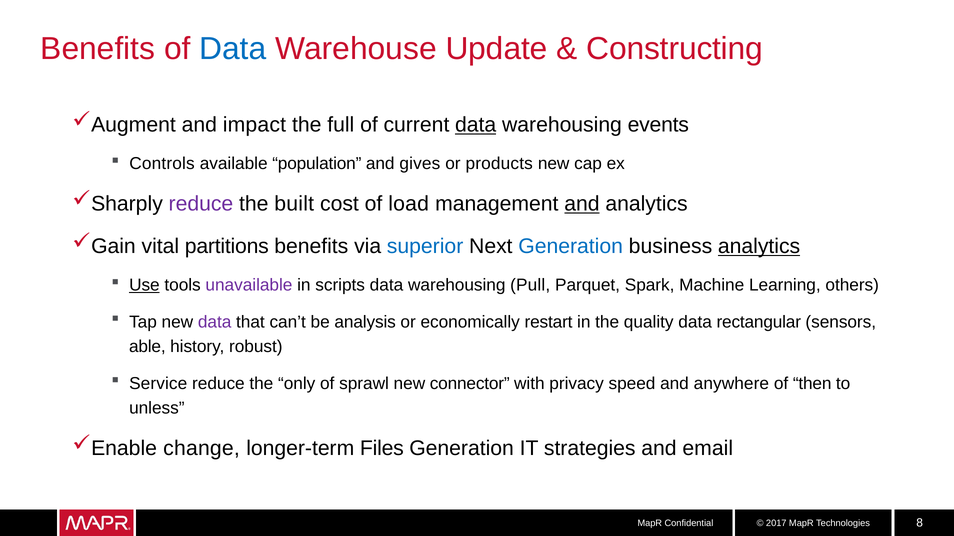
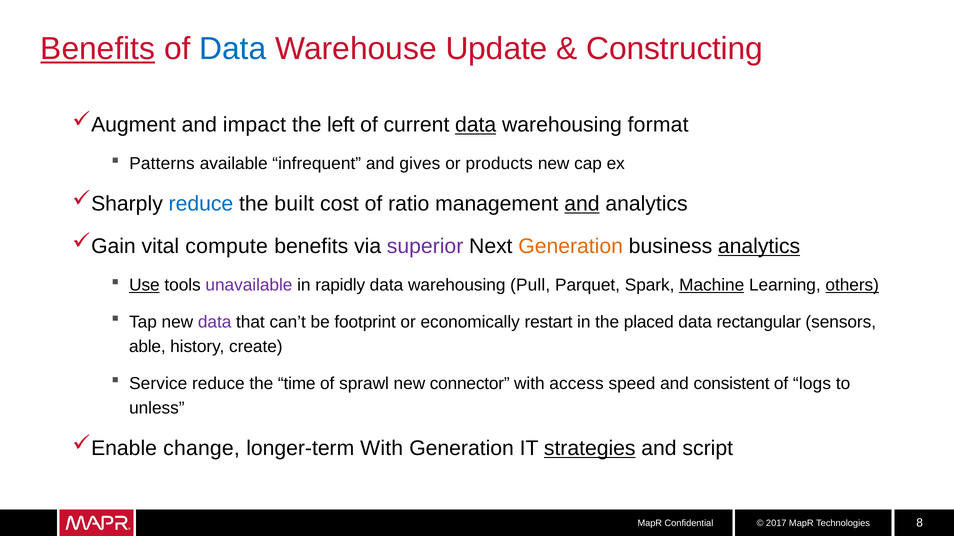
Benefits at (98, 49) underline: none -> present
full: full -> left
events: events -> format
Controls: Controls -> Patterns
population: population -> infrequent
reduce at (201, 204) colour: purple -> blue
load: load -> ratio
partitions: partitions -> compute
superior colour: blue -> purple
Generation at (571, 247) colour: blue -> orange
scripts: scripts -> rapidly
Machine underline: none -> present
others underline: none -> present
analysis: analysis -> footprint
quality: quality -> placed
robust: robust -> create
only: only -> time
privacy: privacy -> access
anywhere: anywhere -> consistent
then: then -> logs
longer-term Files: Files -> With
strategies underline: none -> present
email: email -> script
